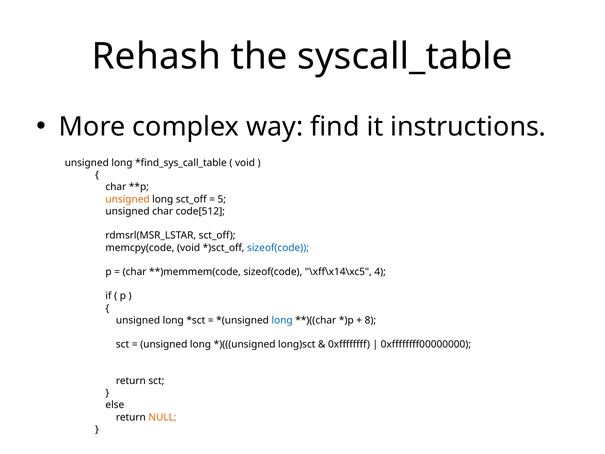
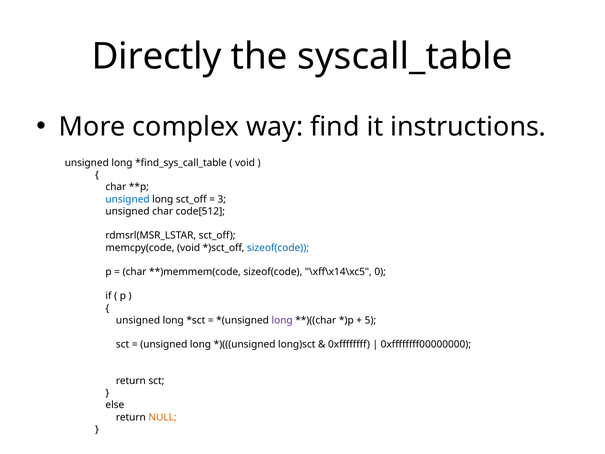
Rehash: Rehash -> Directly
unsigned at (128, 199) colour: orange -> blue
5: 5 -> 3
4: 4 -> 0
long at (282, 320) colour: blue -> purple
8: 8 -> 5
